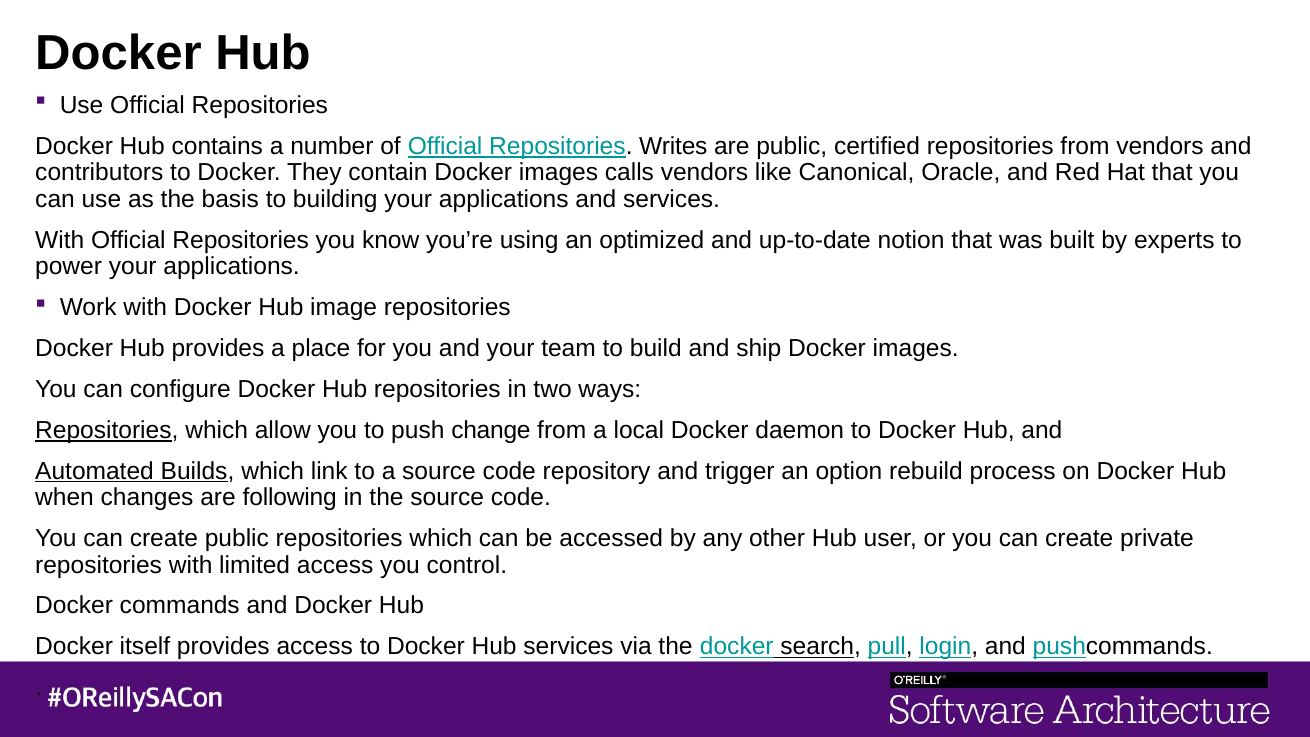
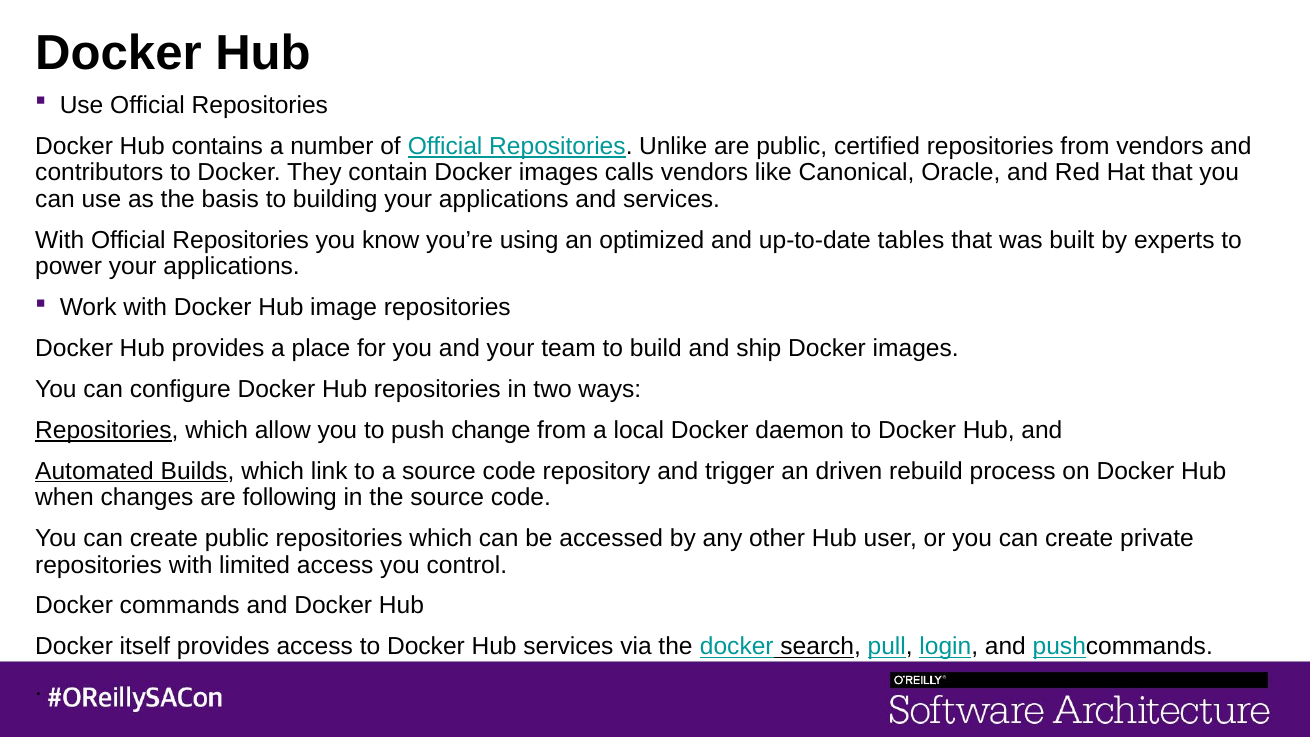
Writes: Writes -> Unlike
notion: notion -> tables
option: option -> driven
